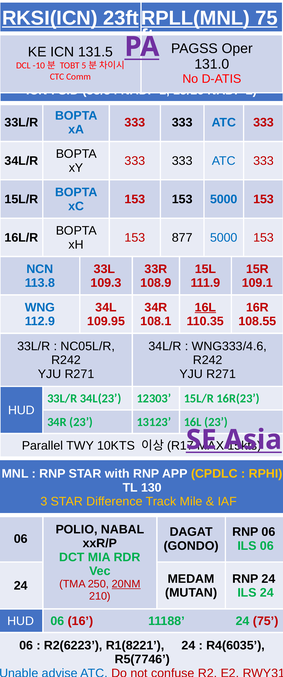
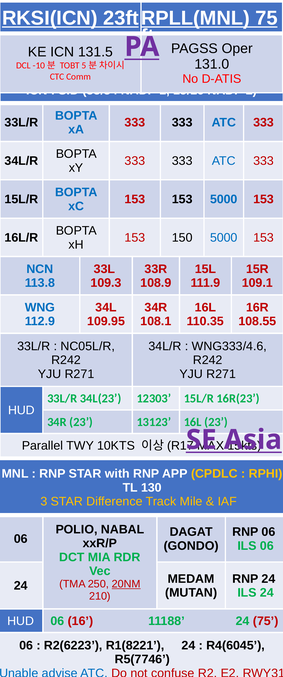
877: 877 -> 150
16L at (205, 307) underline: present -> none
R4(6035: R4(6035 -> R4(6045
